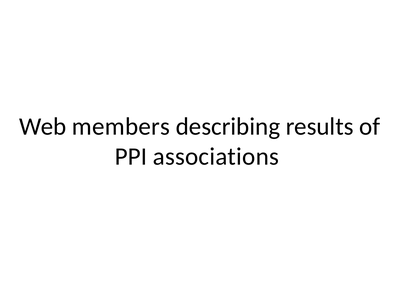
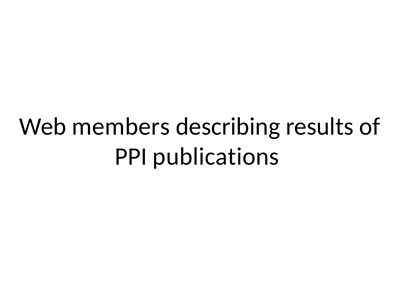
associations: associations -> publications
